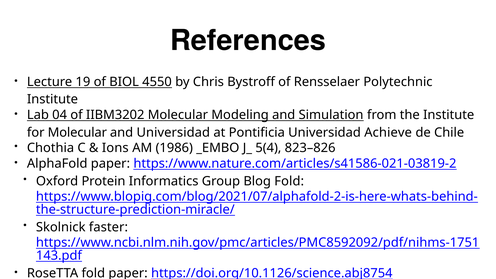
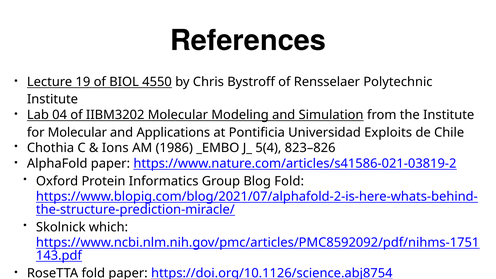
and Universidad: Universidad -> Applications
Achieve: Achieve -> Exploits
faster: faster -> which
